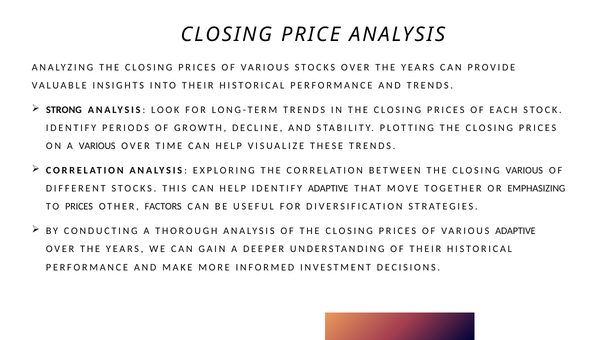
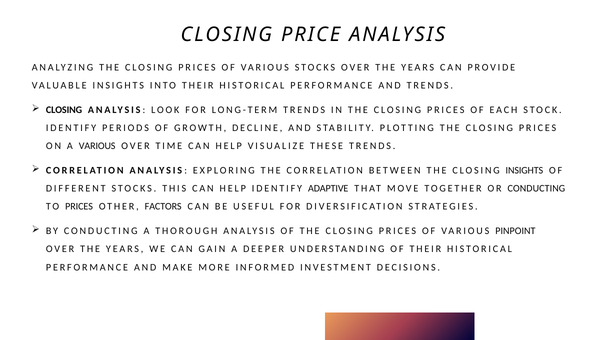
STRONG at (64, 110): STRONG -> CLOSING
CLOSING VARIOUS: VARIOUS -> INSIGHTS
OR EMPHASIZING: EMPHASIZING -> CONDUCTING
VARIOUS ADAPTIVE: ADAPTIVE -> PINPOINT
